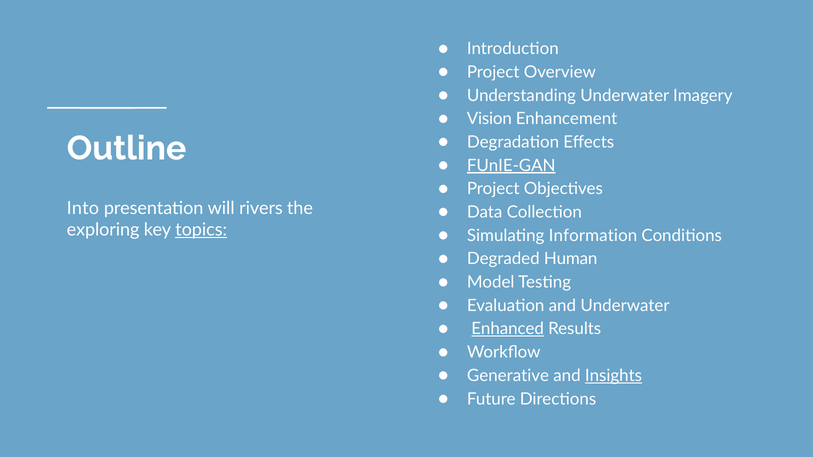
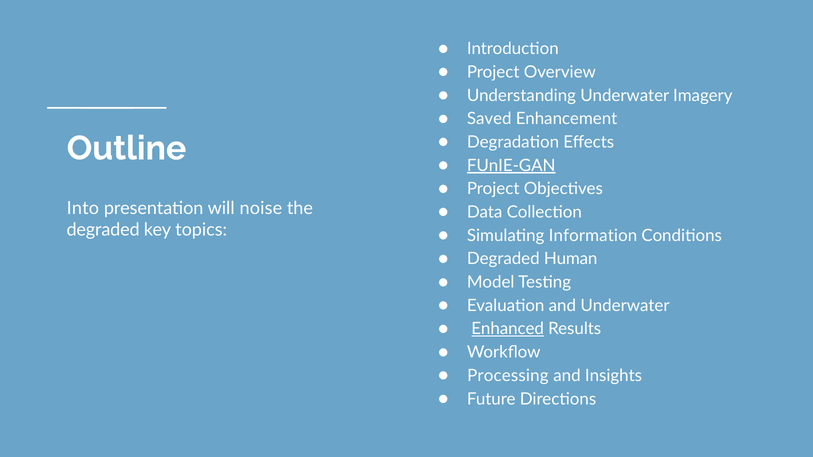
Vision: Vision -> Saved
rivers: rivers -> noise
exploring at (103, 230): exploring -> degraded
topics underline: present -> none
Generative: Generative -> Processing
Insights underline: present -> none
